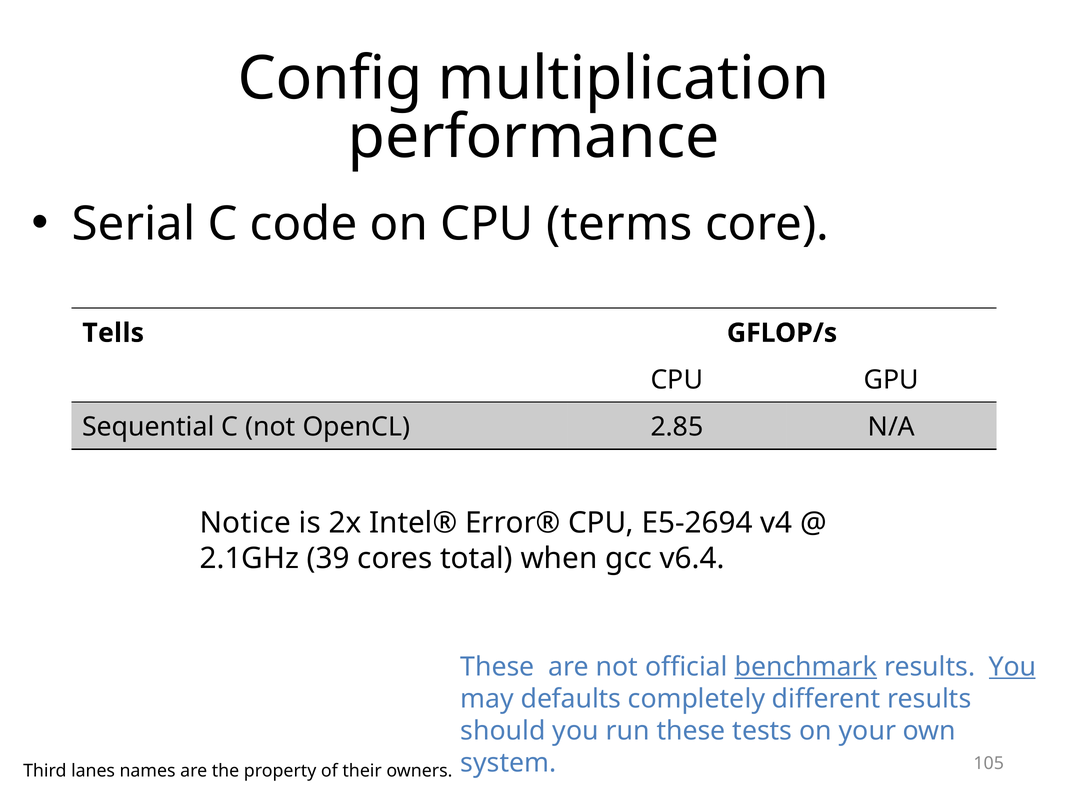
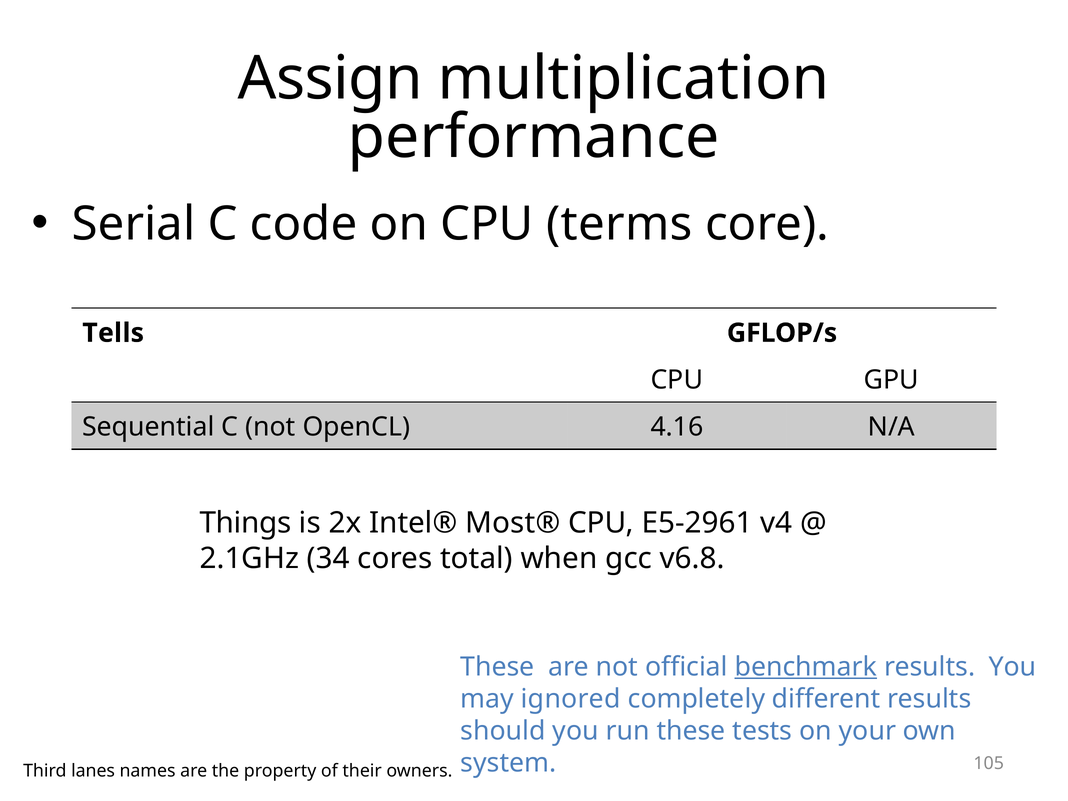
Config: Config -> Assign
2.85: 2.85 -> 4.16
Notice: Notice -> Things
Error®: Error® -> Most®
E5-2694: E5-2694 -> E5-2961
39: 39 -> 34
v6.4: v6.4 -> v6.8
You at (1013, 667) underline: present -> none
defaults: defaults -> ignored
